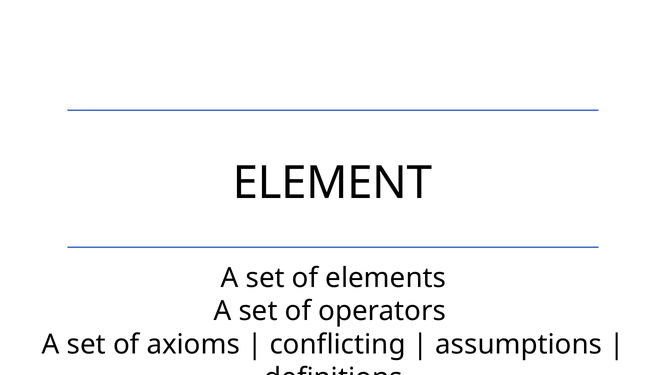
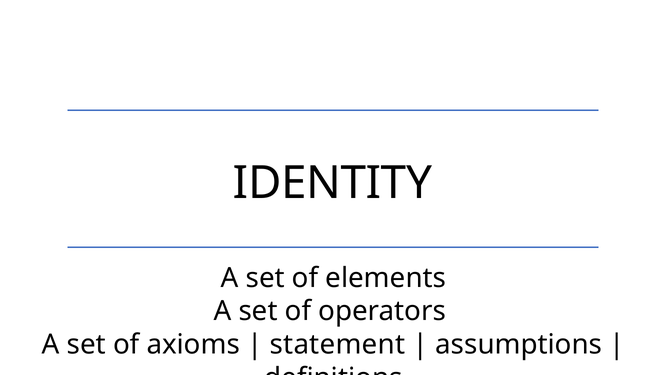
ELEMENT: ELEMENT -> IDENTITY
conflicting: conflicting -> statement
